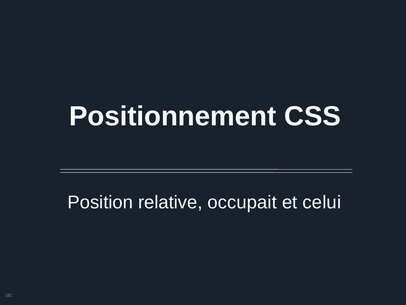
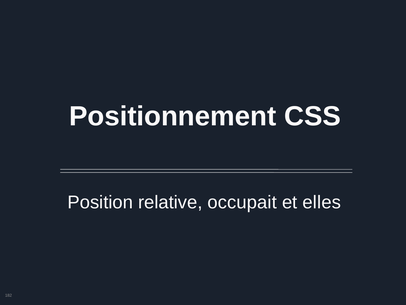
celui: celui -> elles
